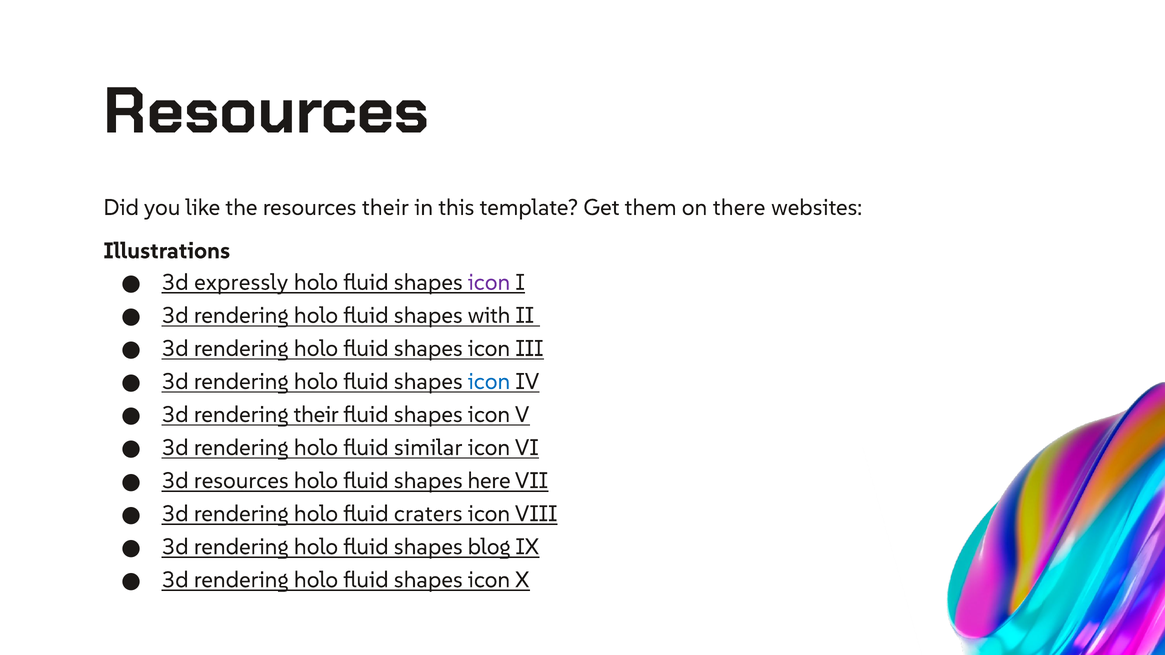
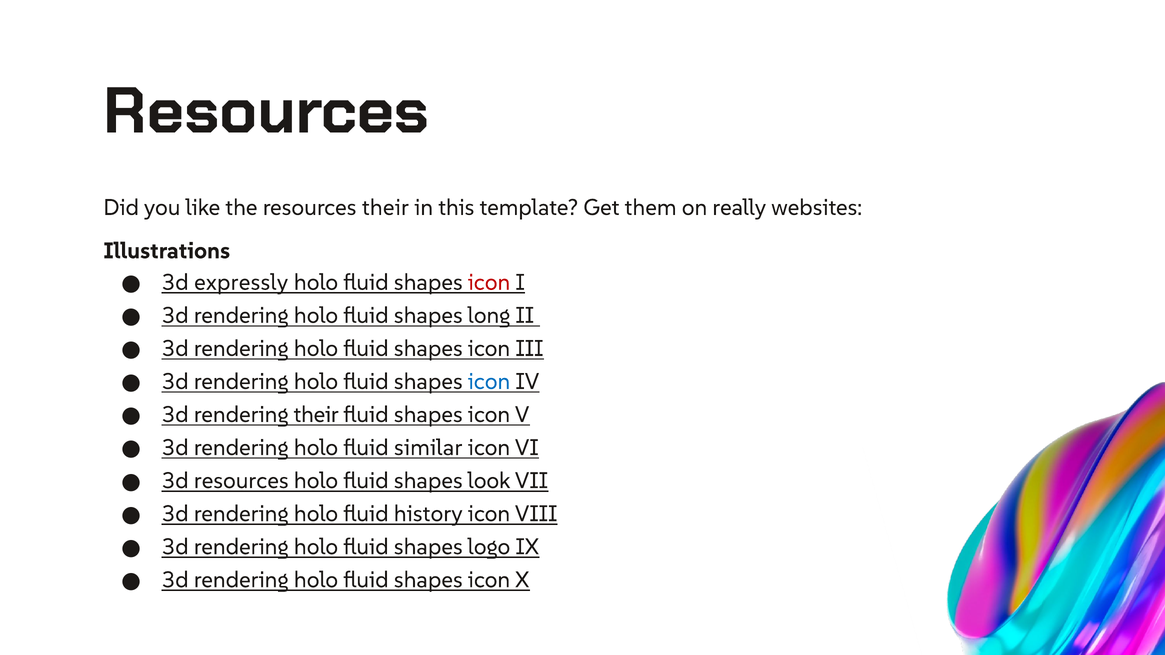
there: there -> really
icon at (489, 282) colour: purple -> red
with: with -> long
here: here -> look
craters: craters -> history
blog: blog -> logo
